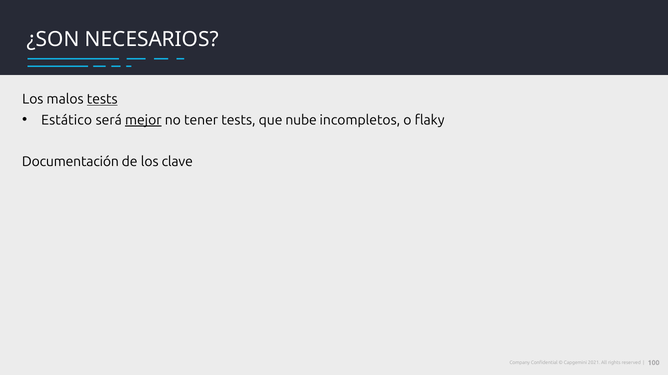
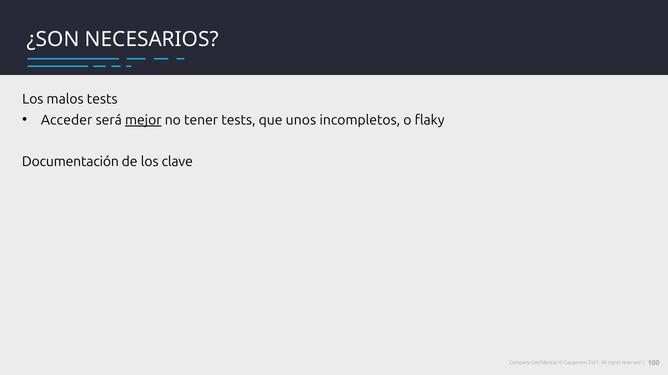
tests at (102, 99) underline: present -> none
Estático: Estático -> Acceder
nube: nube -> unos
